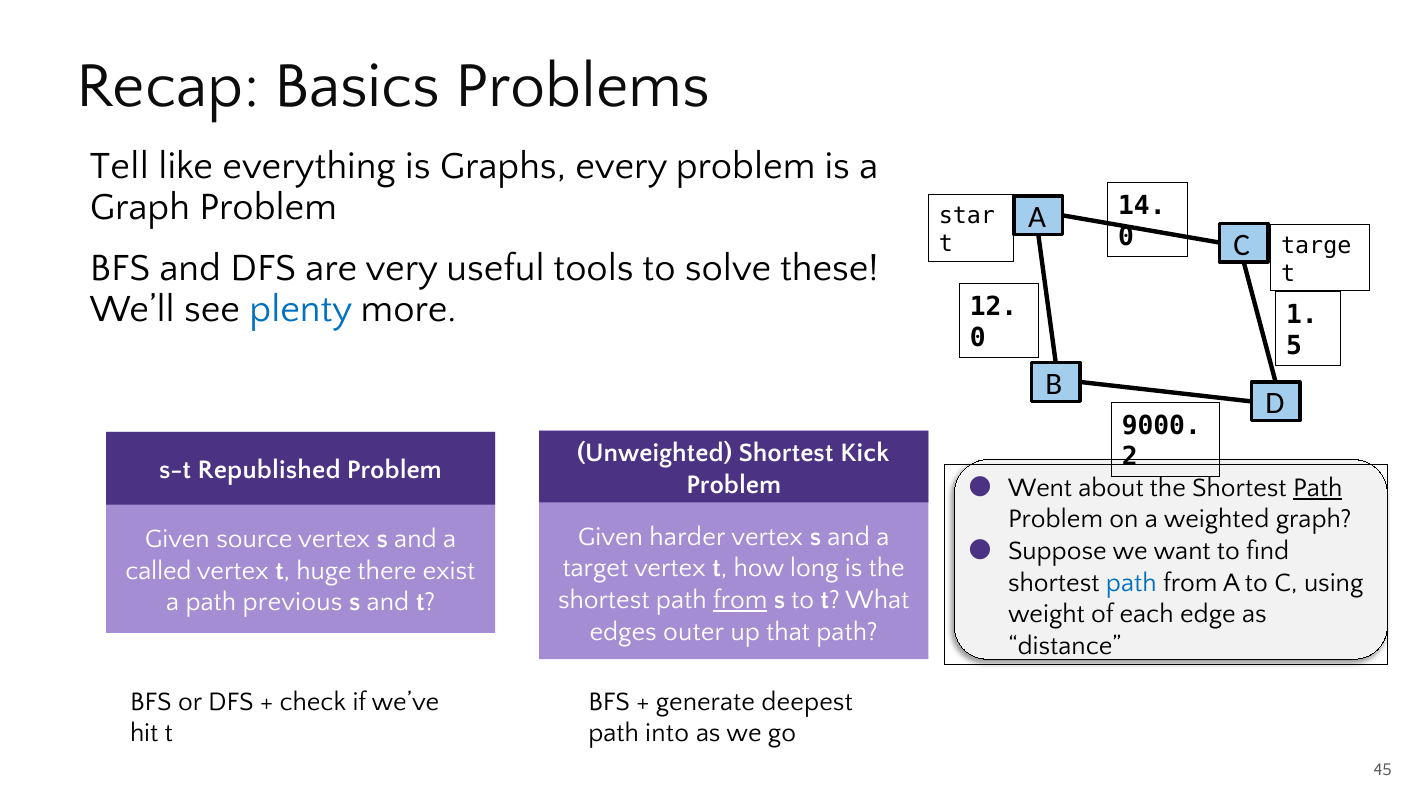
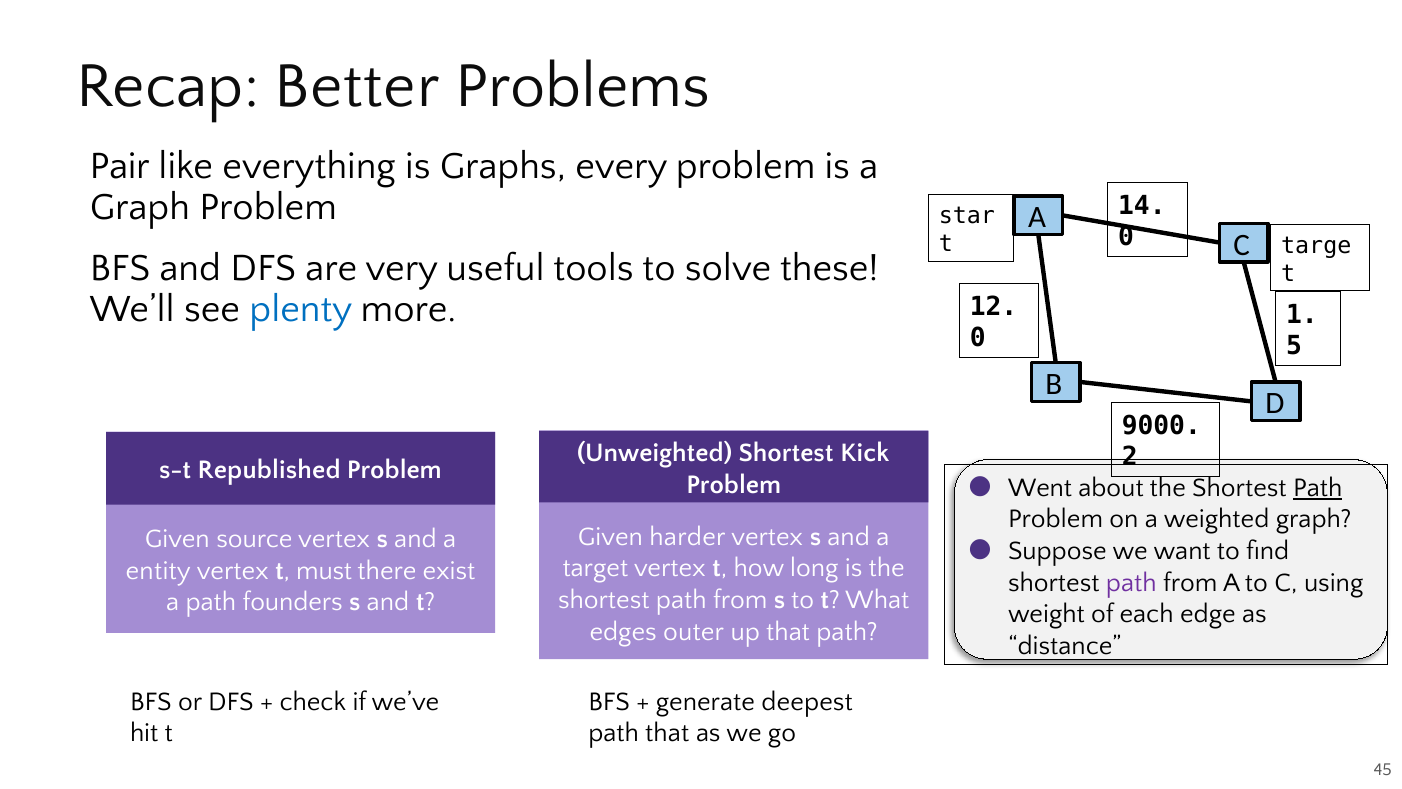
Basics: Basics -> Better
Tell: Tell -> Pair
called: called -> entity
huge: huge -> must
path at (1131, 582) colour: blue -> purple
from at (740, 599) underline: present -> none
previous: previous -> founders
path into: into -> that
